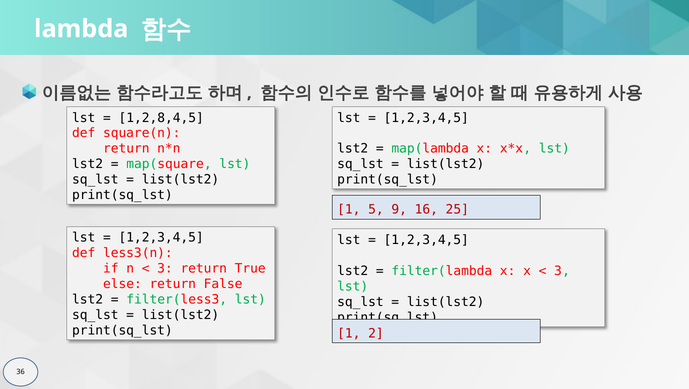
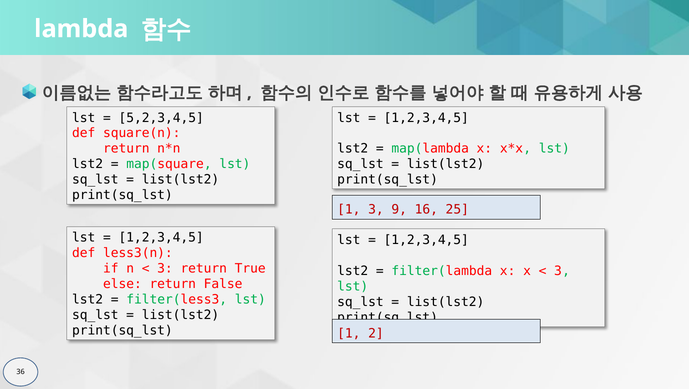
1,2,8,4,5: 1,2,8,4,5 -> 5,2,3,4,5
1 5: 5 -> 3
